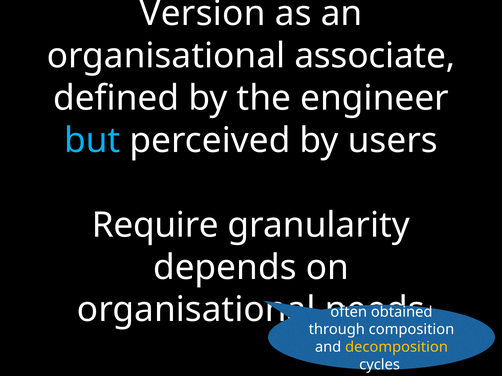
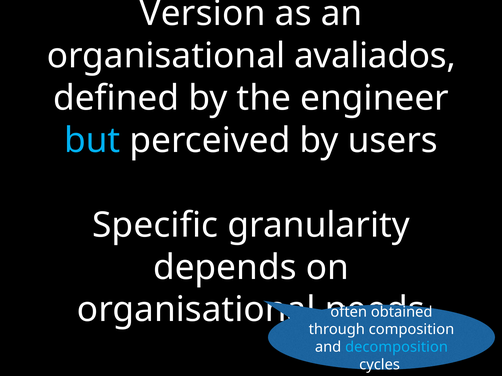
associate: associate -> avaliados
Require: Require -> Specific
decomposition colour: yellow -> light blue
